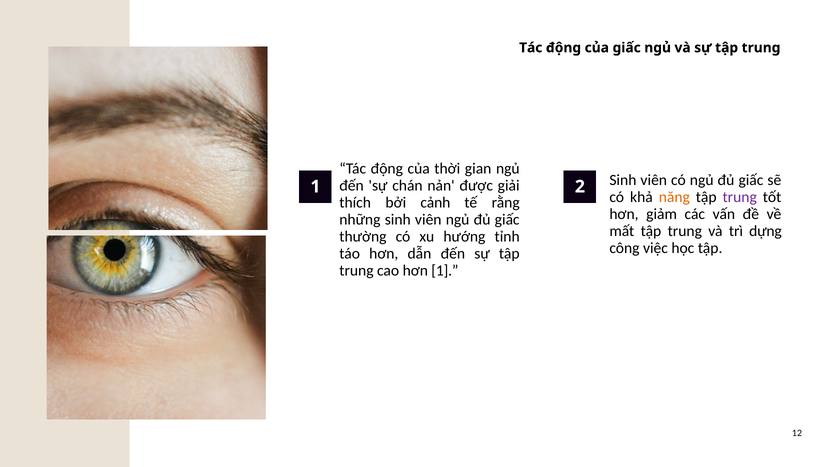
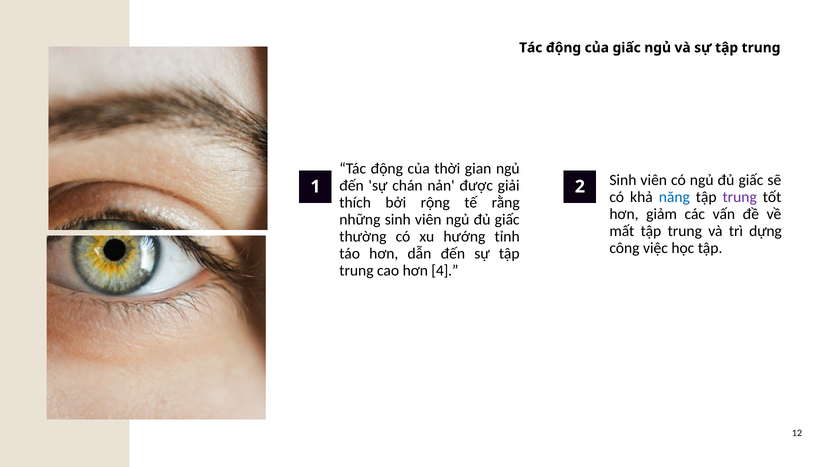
năng colour: orange -> blue
cảnh: cảnh -> rộng
hơn 1: 1 -> 4
